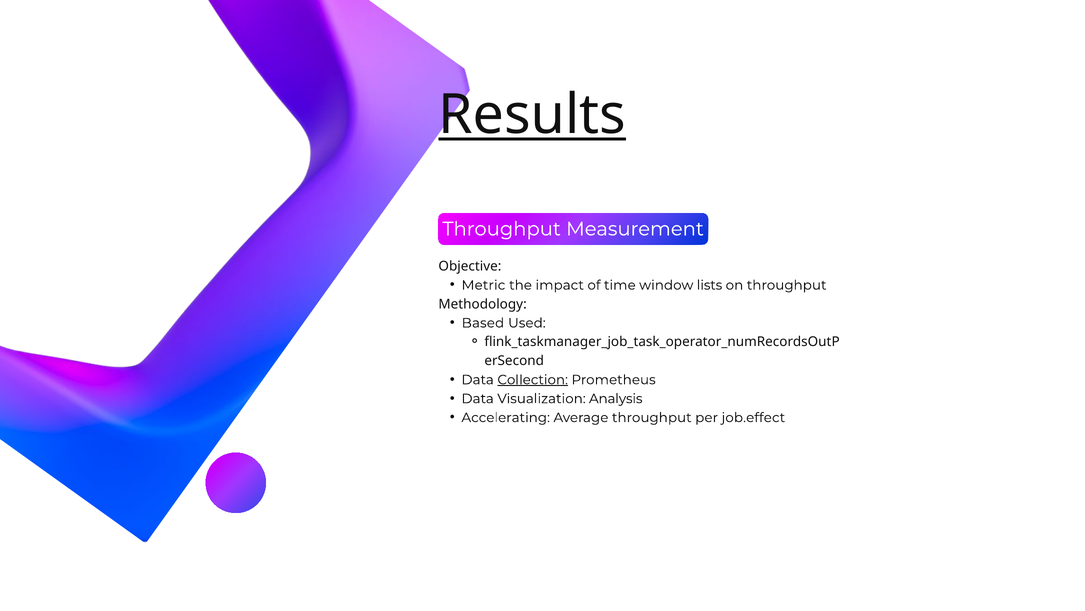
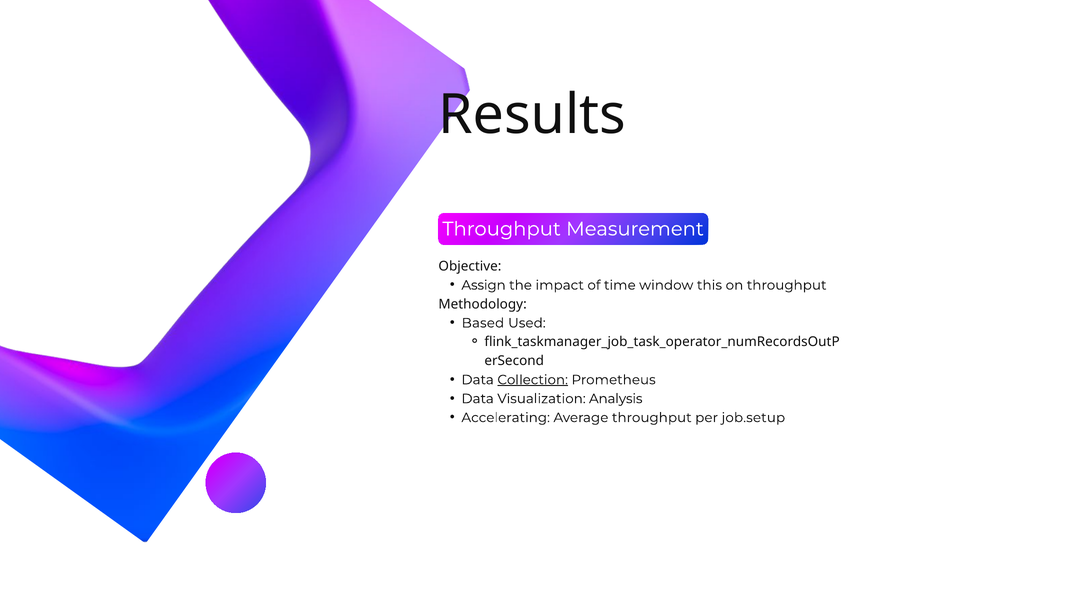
Results underline: present -> none
Metric: Metric -> Assign
lists: lists -> this
job.effect: job.effect -> job.setup
